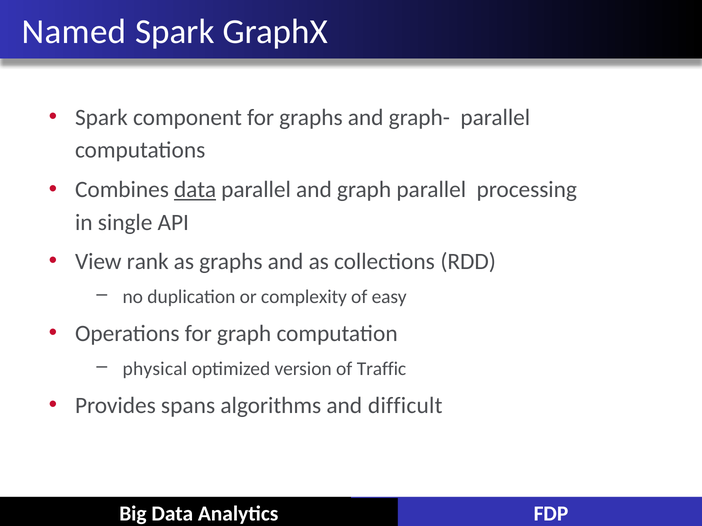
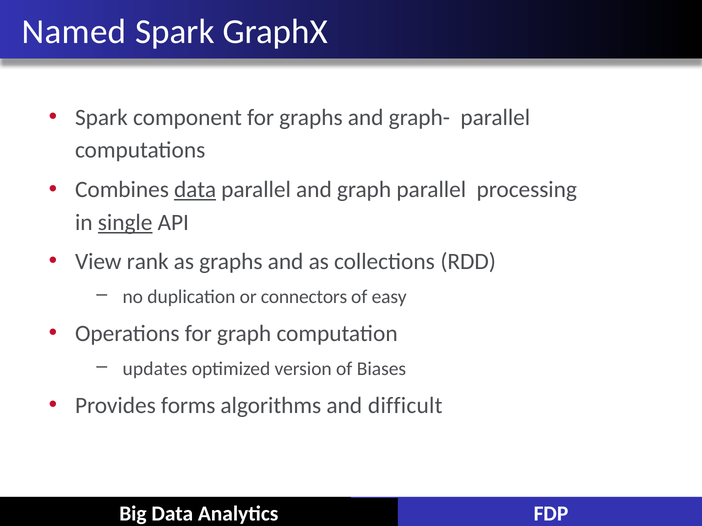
single underline: none -> present
complexity: complexity -> connectors
physical: physical -> updates
Traffic: Traffic -> Biases
spans: spans -> forms
